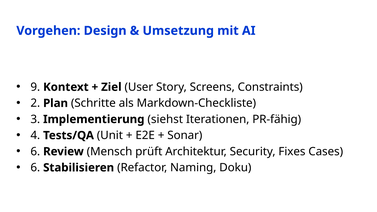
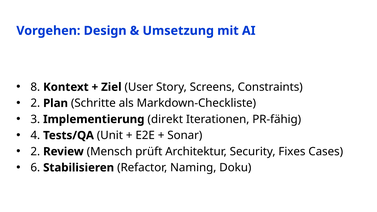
9: 9 -> 8
siehst: siehst -> direkt
6 at (35, 152): 6 -> 2
